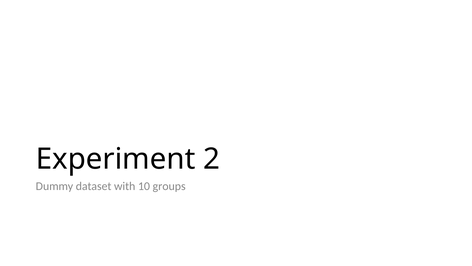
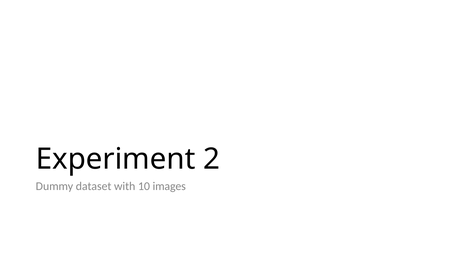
groups: groups -> images
